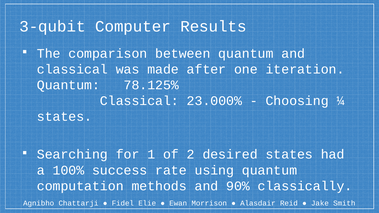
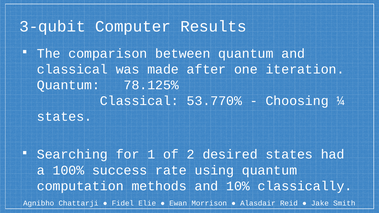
23.000%: 23.000% -> 53.770%
90%: 90% -> 10%
